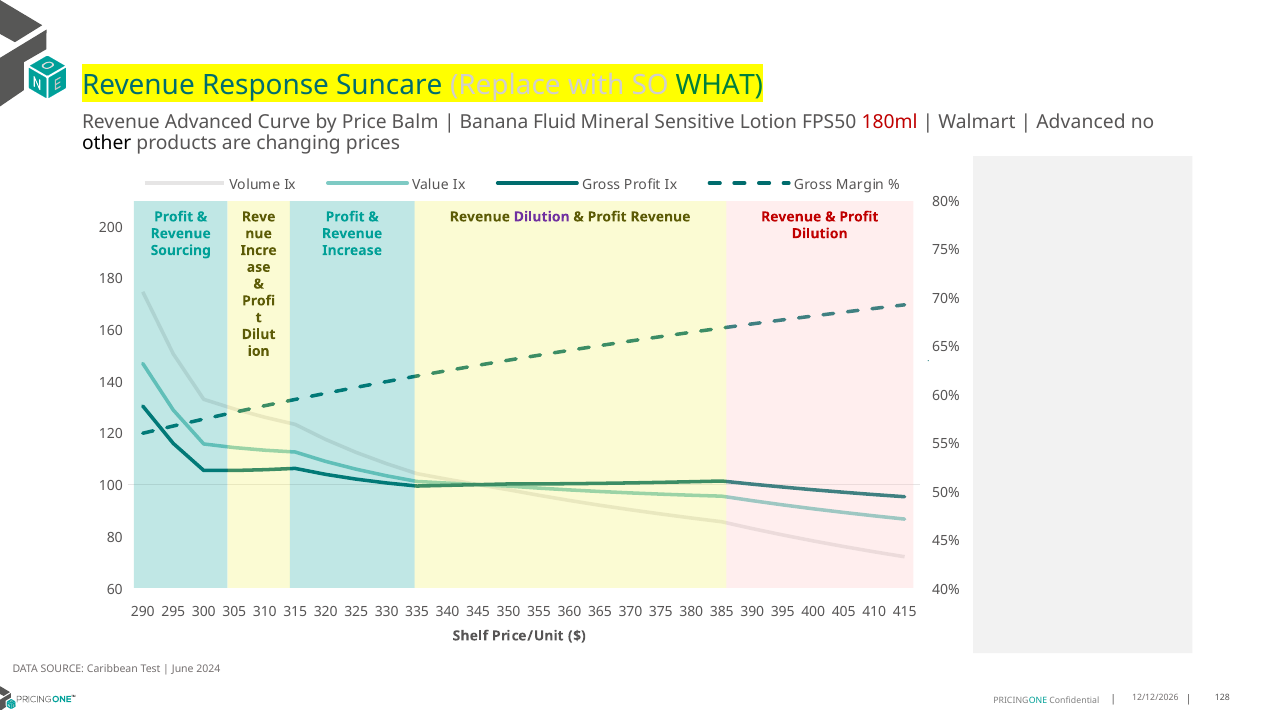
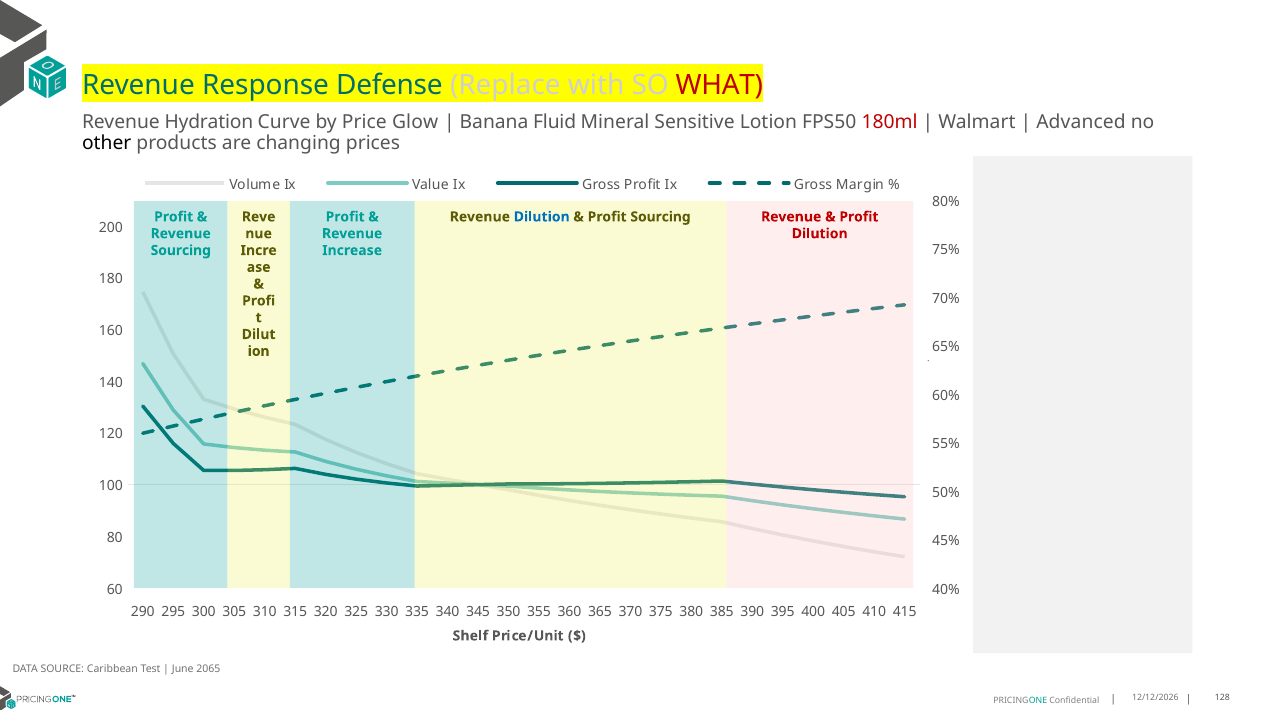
Suncare: Suncare -> Defense
WHAT colour: green -> red
Revenue Advanced: Advanced -> Hydration
Balm: Balm -> Glow
Dilution at (542, 217) colour: purple -> blue
Profit Revenue: Revenue -> Sourcing
2024: 2024 -> 2065
